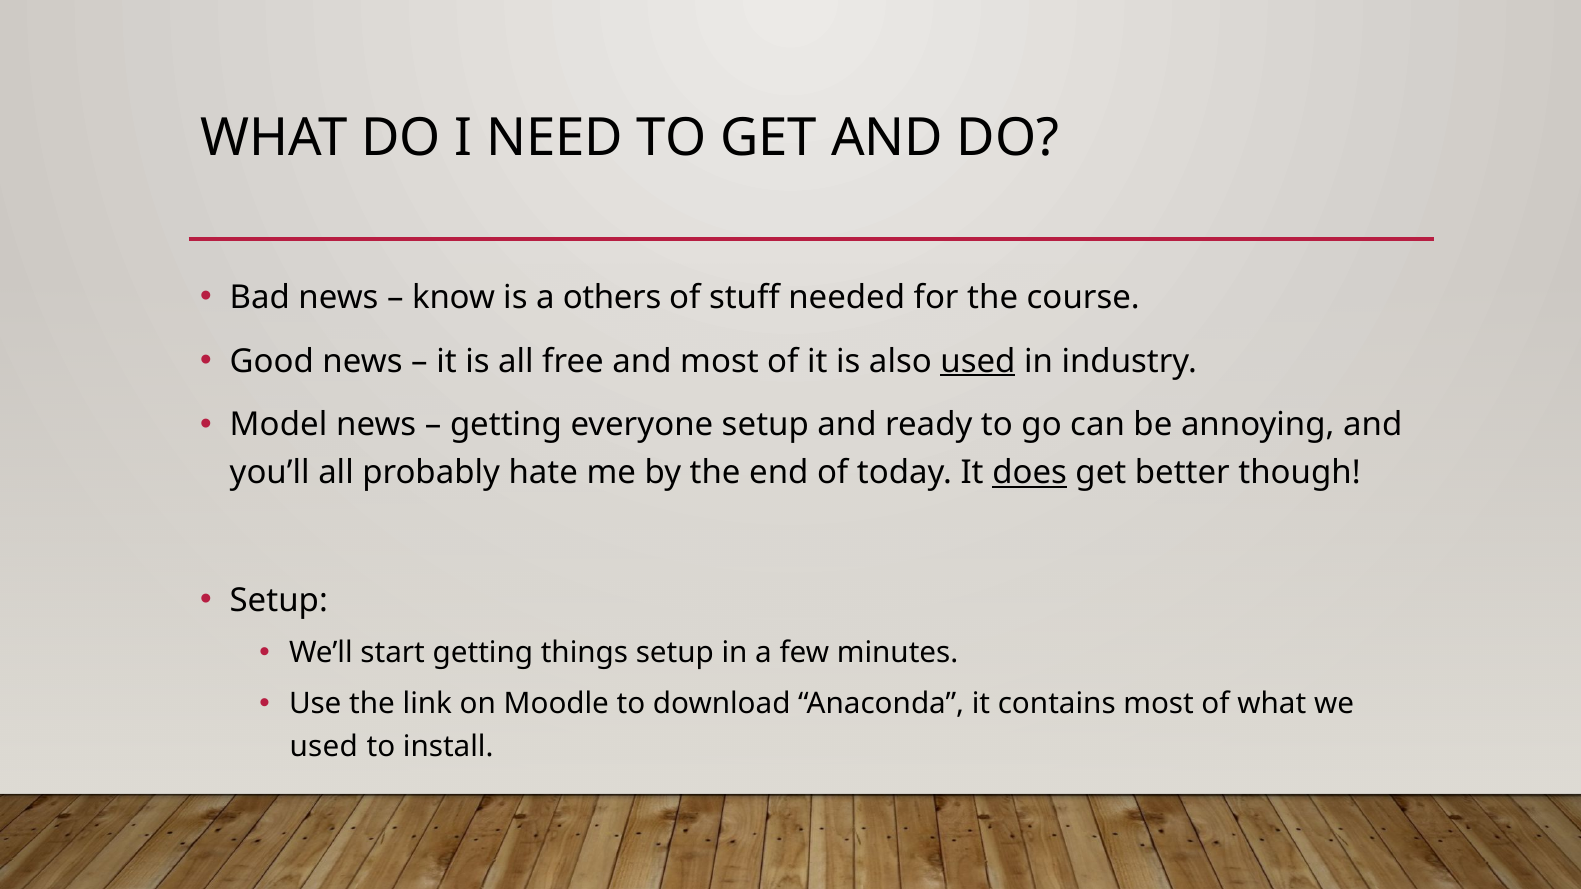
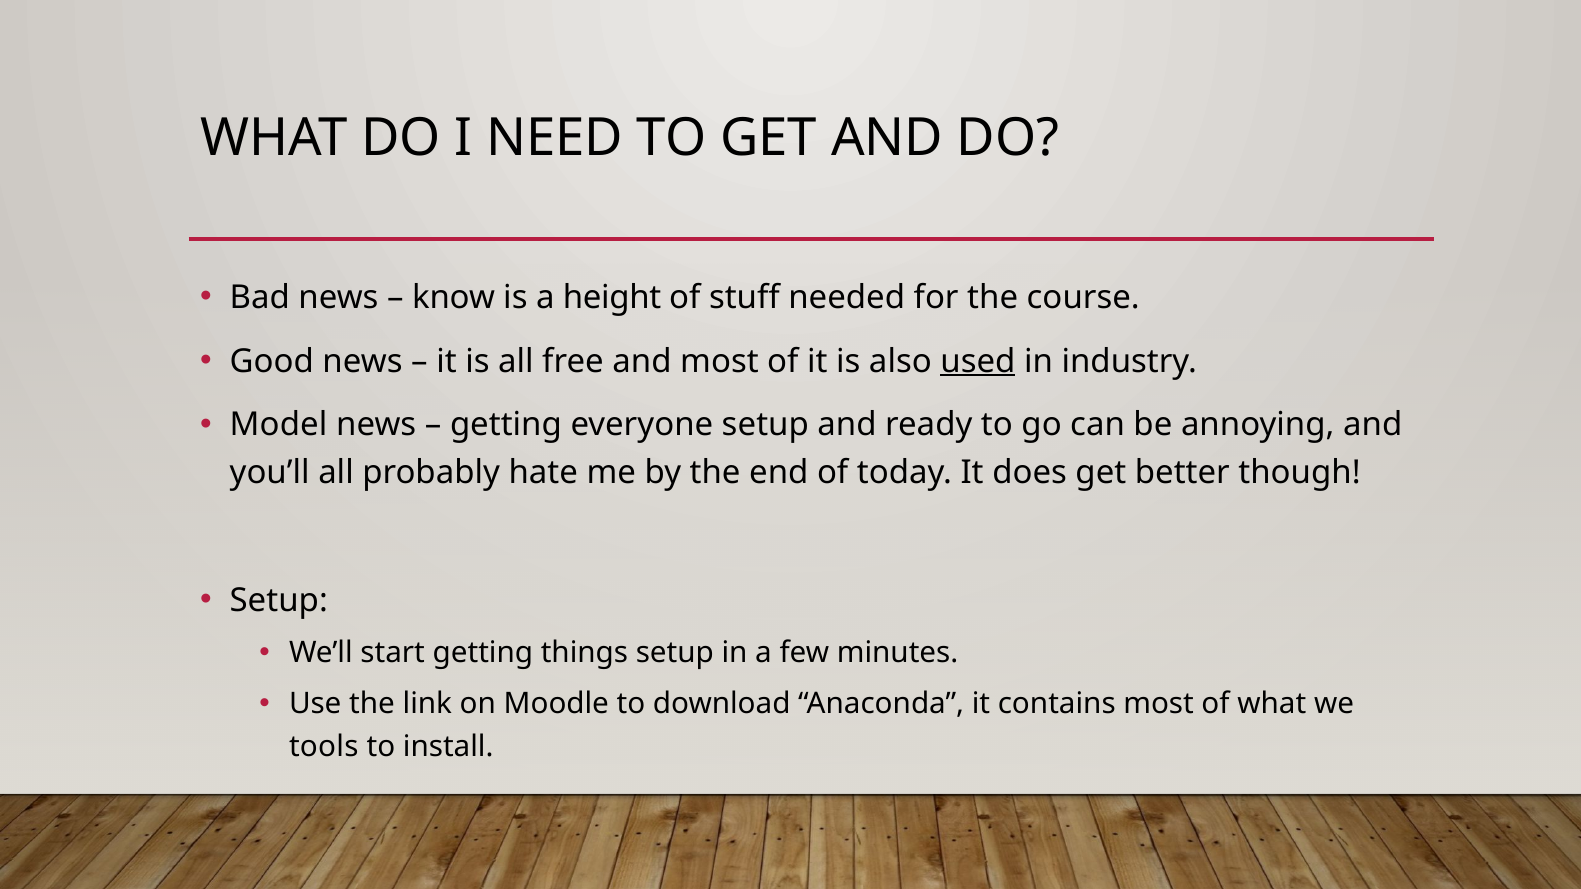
others: others -> height
does underline: present -> none
used at (324, 747): used -> tools
